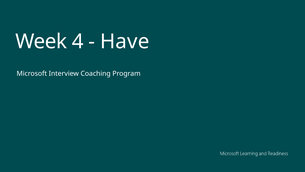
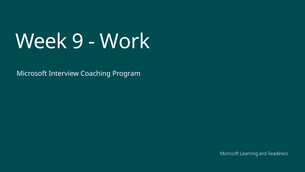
4: 4 -> 9
Have: Have -> Work
